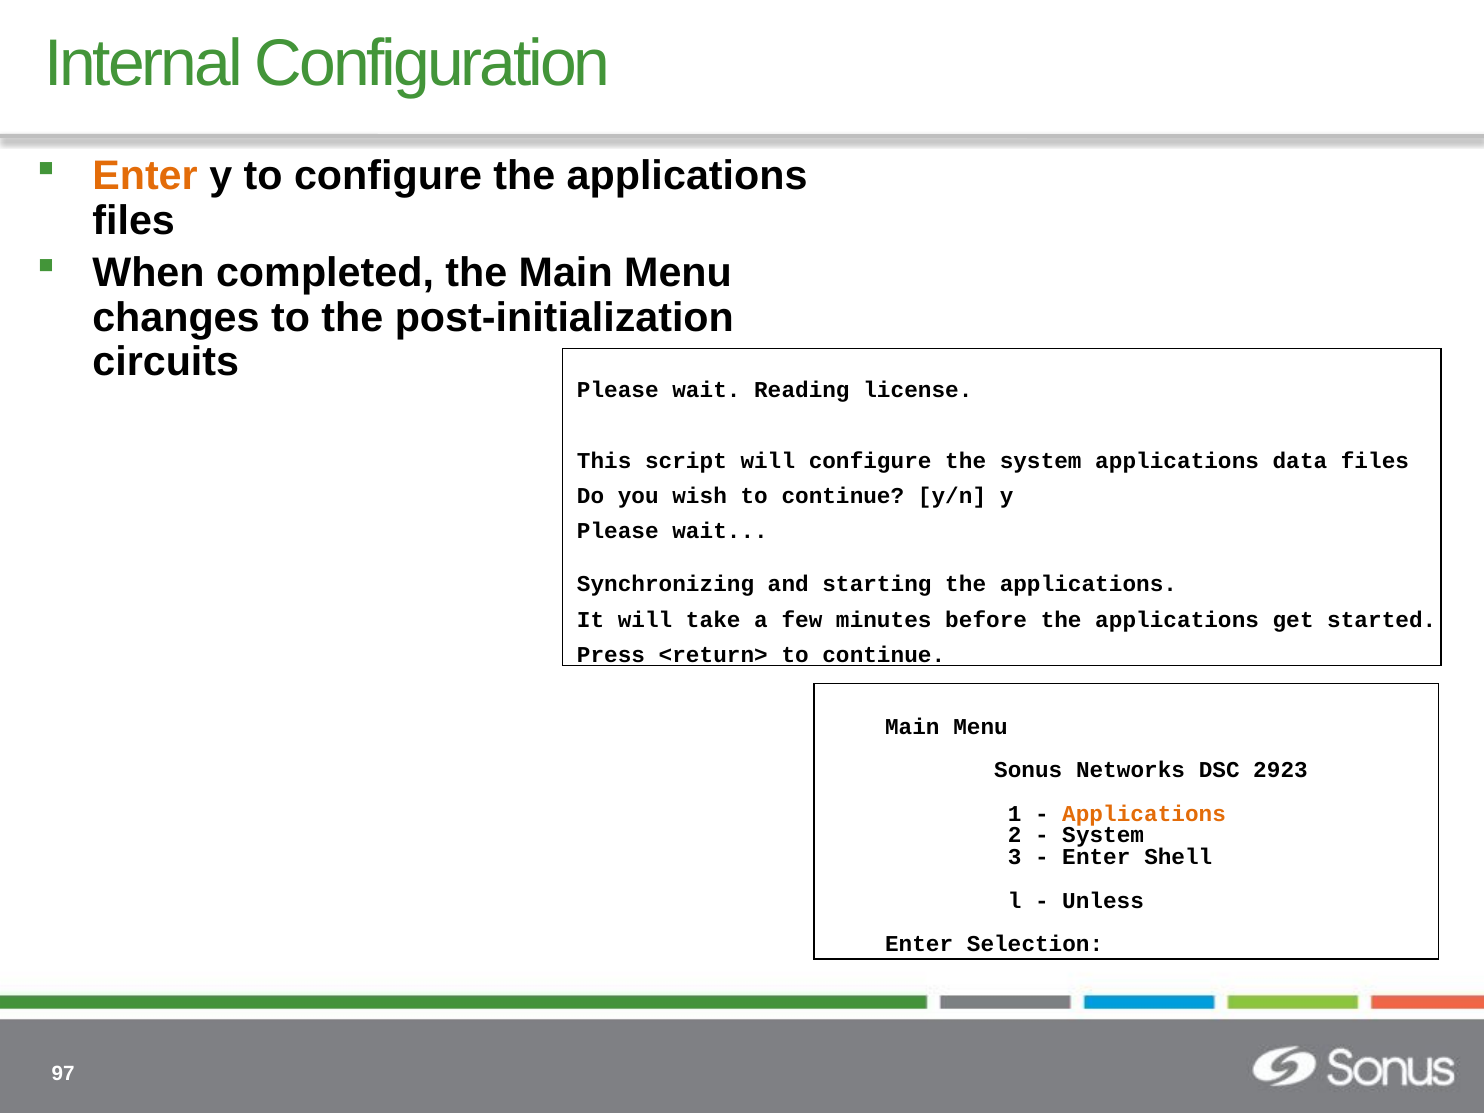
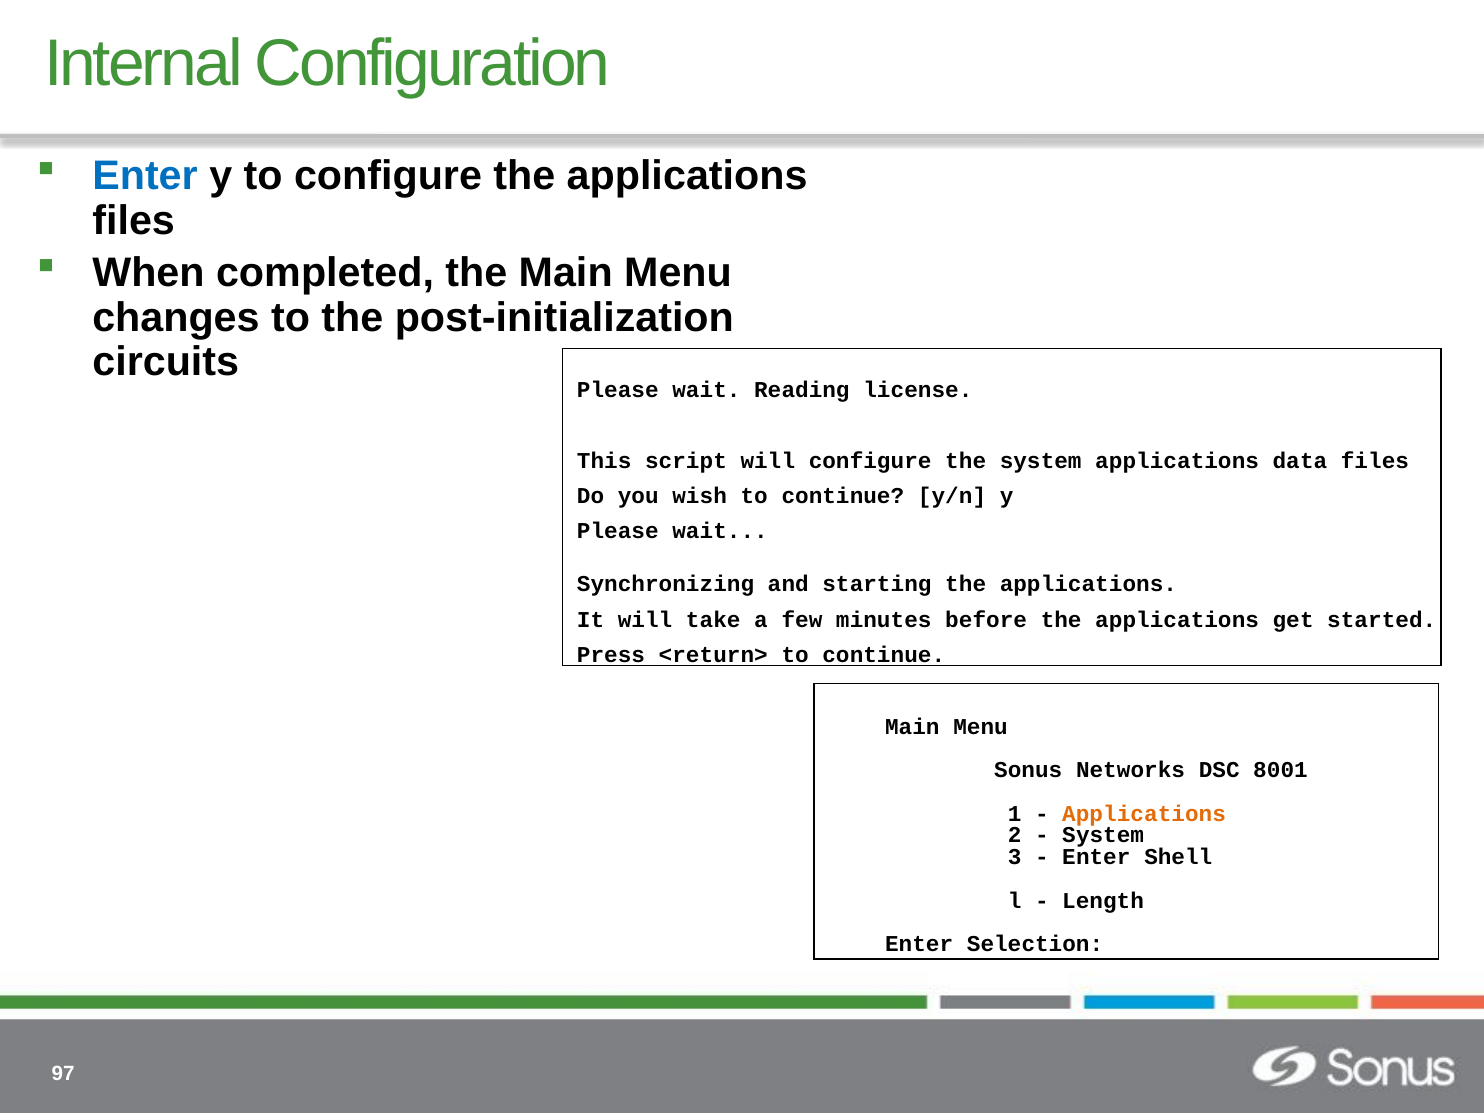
Enter at (145, 176) colour: orange -> blue
2923: 2923 -> 8001
Unless: Unless -> Length
